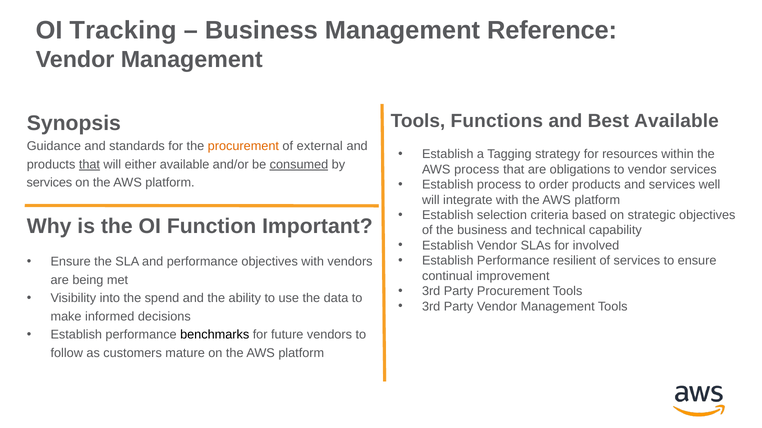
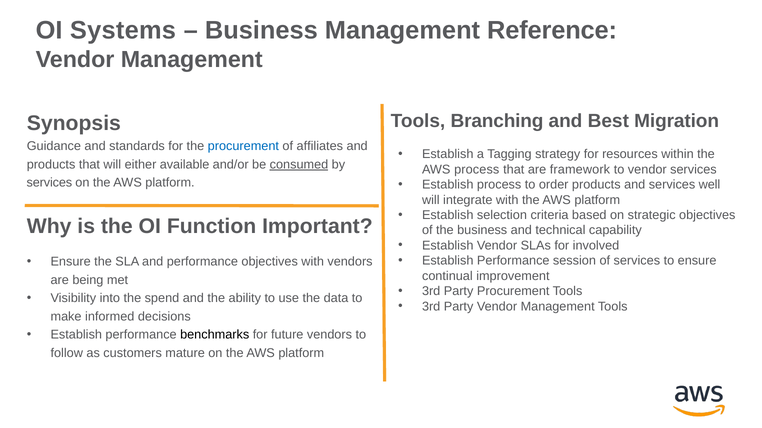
Tracking: Tracking -> Systems
Functions: Functions -> Branching
Best Available: Available -> Migration
procurement at (243, 146) colour: orange -> blue
external: external -> affiliates
that at (89, 165) underline: present -> none
obligations: obligations -> framework
resilient: resilient -> session
